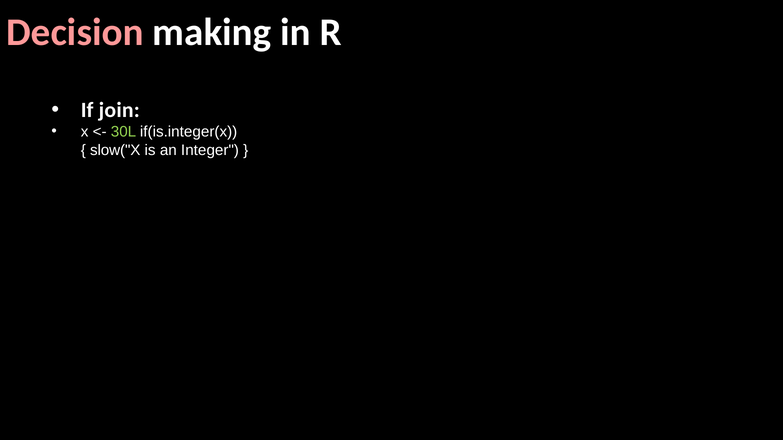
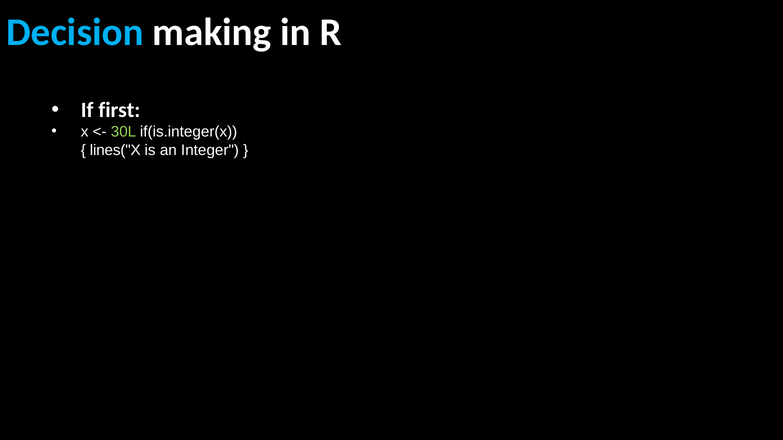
Decision colour: pink -> light blue
join: join -> first
slow("X: slow("X -> lines("X
